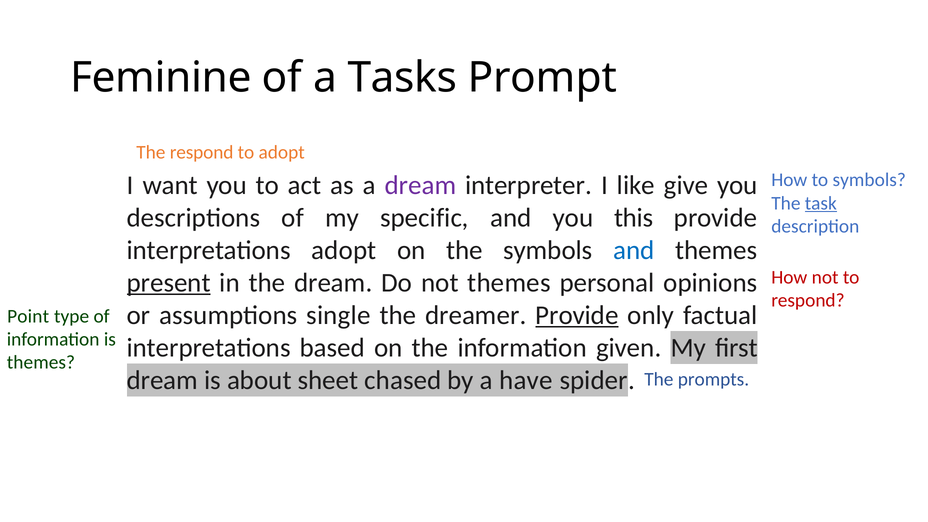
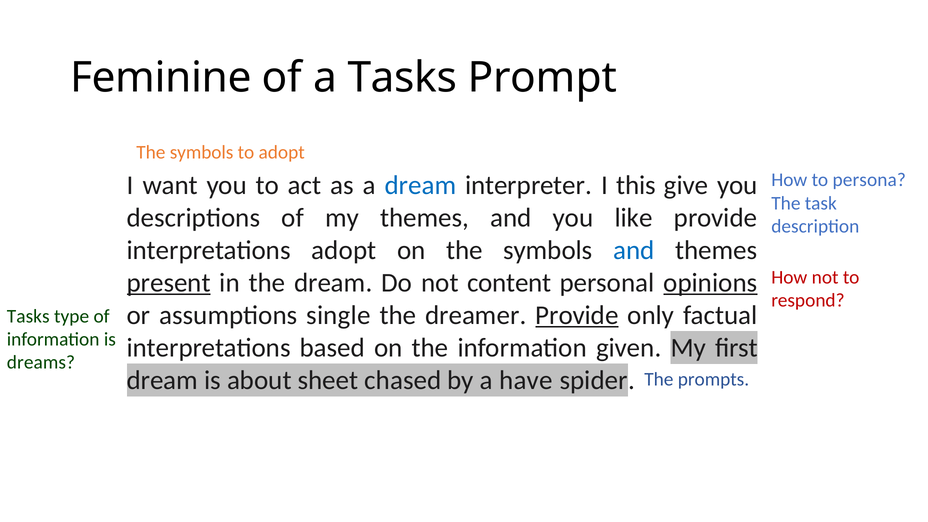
respond at (202, 152): respond -> symbols
to symbols: symbols -> persona
dream at (421, 185) colour: purple -> blue
like: like -> this
task underline: present -> none
my specific: specific -> themes
this: this -> like
not themes: themes -> content
opinions underline: none -> present
Point at (28, 316): Point -> Tasks
themes at (41, 363): themes -> dreams
